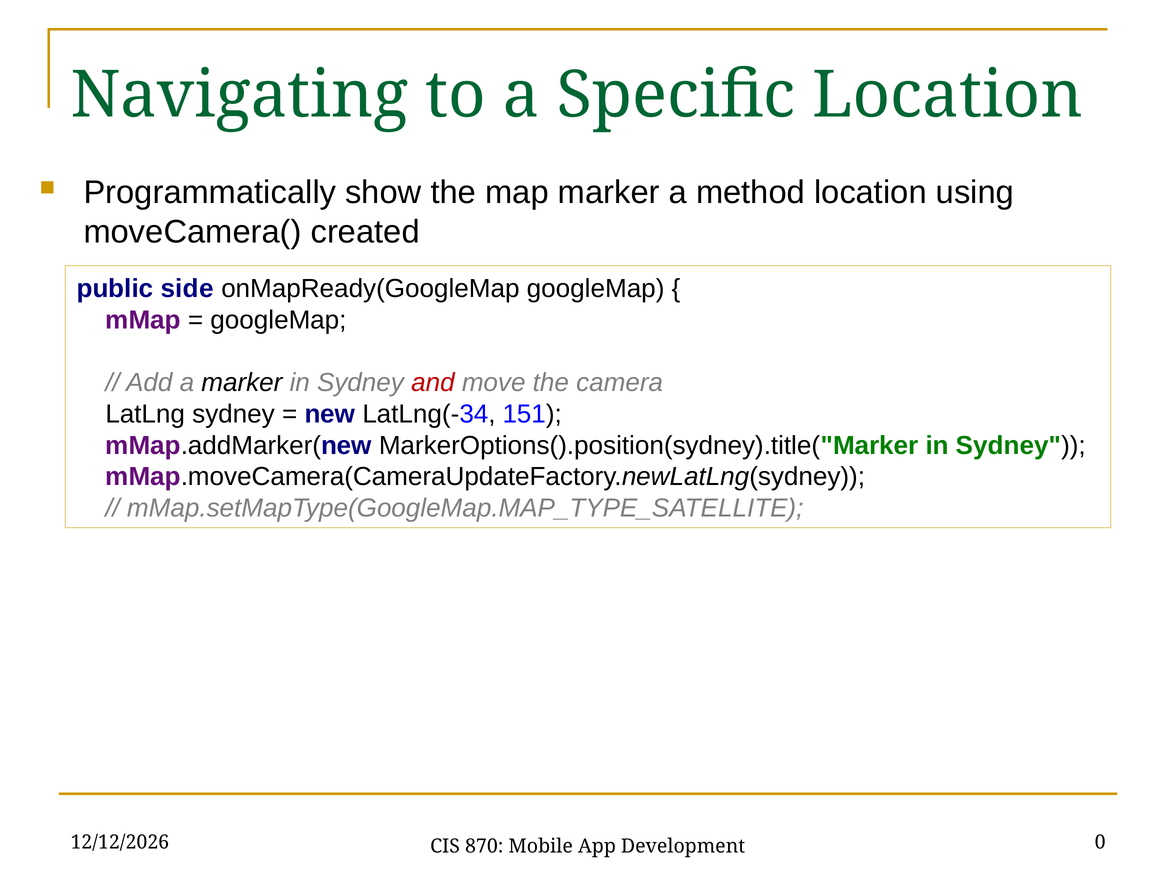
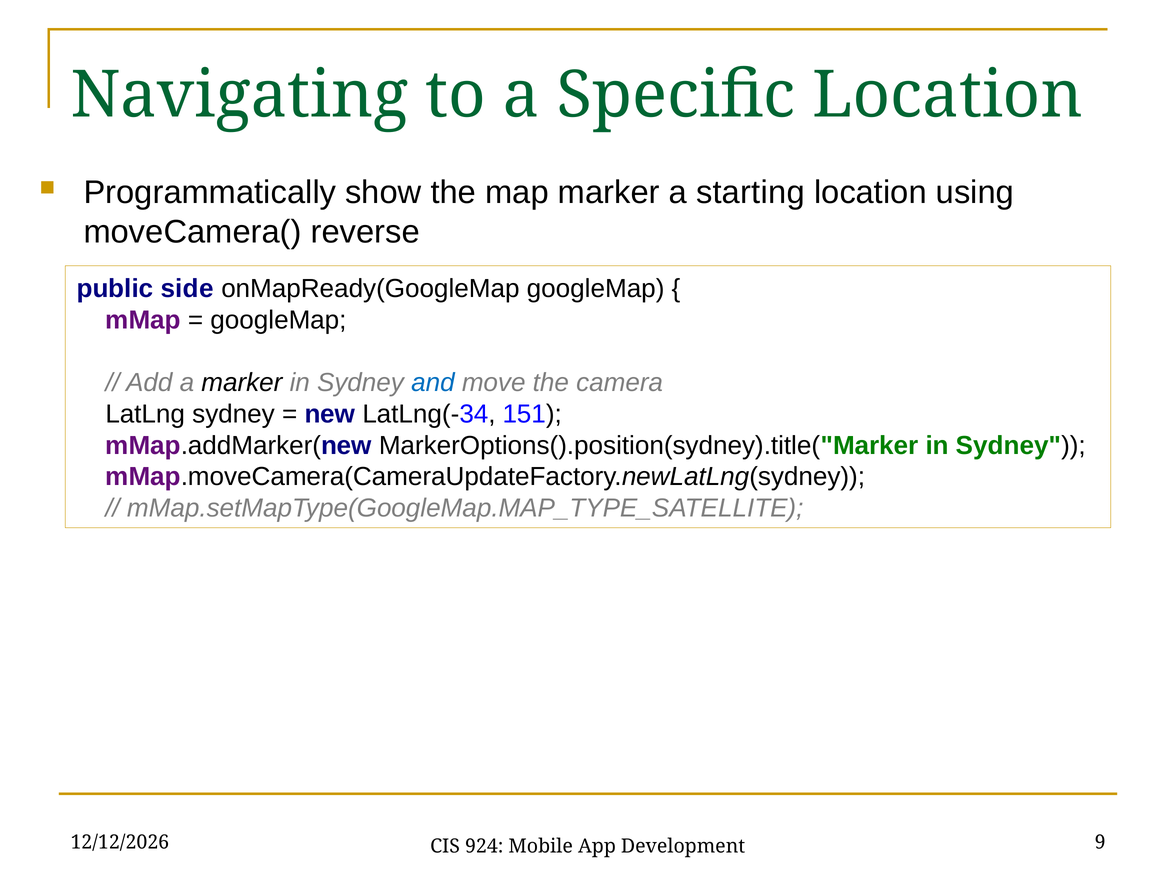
method: method -> starting
created: created -> reverse
and colour: red -> blue
870: 870 -> 924
0: 0 -> 9
